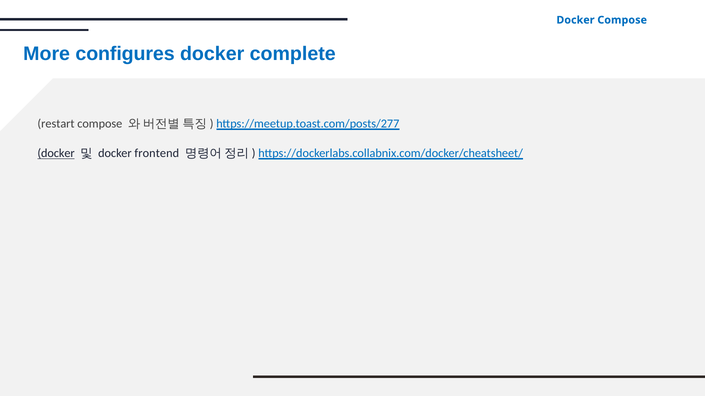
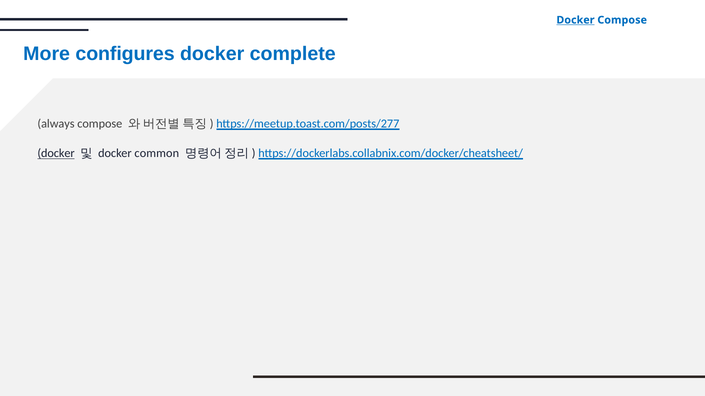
Docker at (575, 20) underline: none -> present
restart: restart -> always
frontend: frontend -> common
